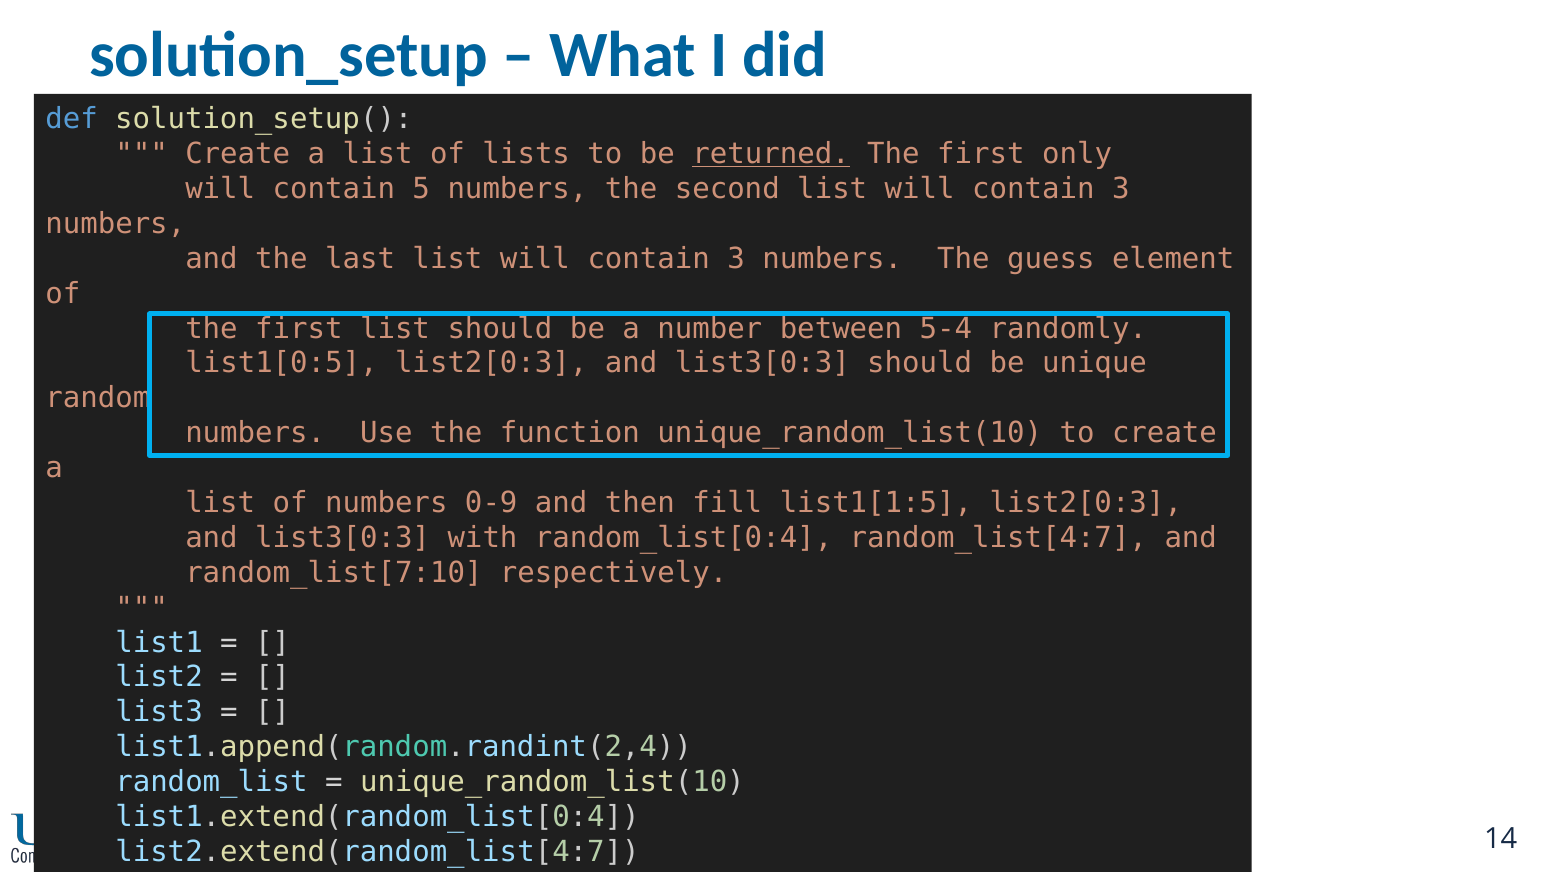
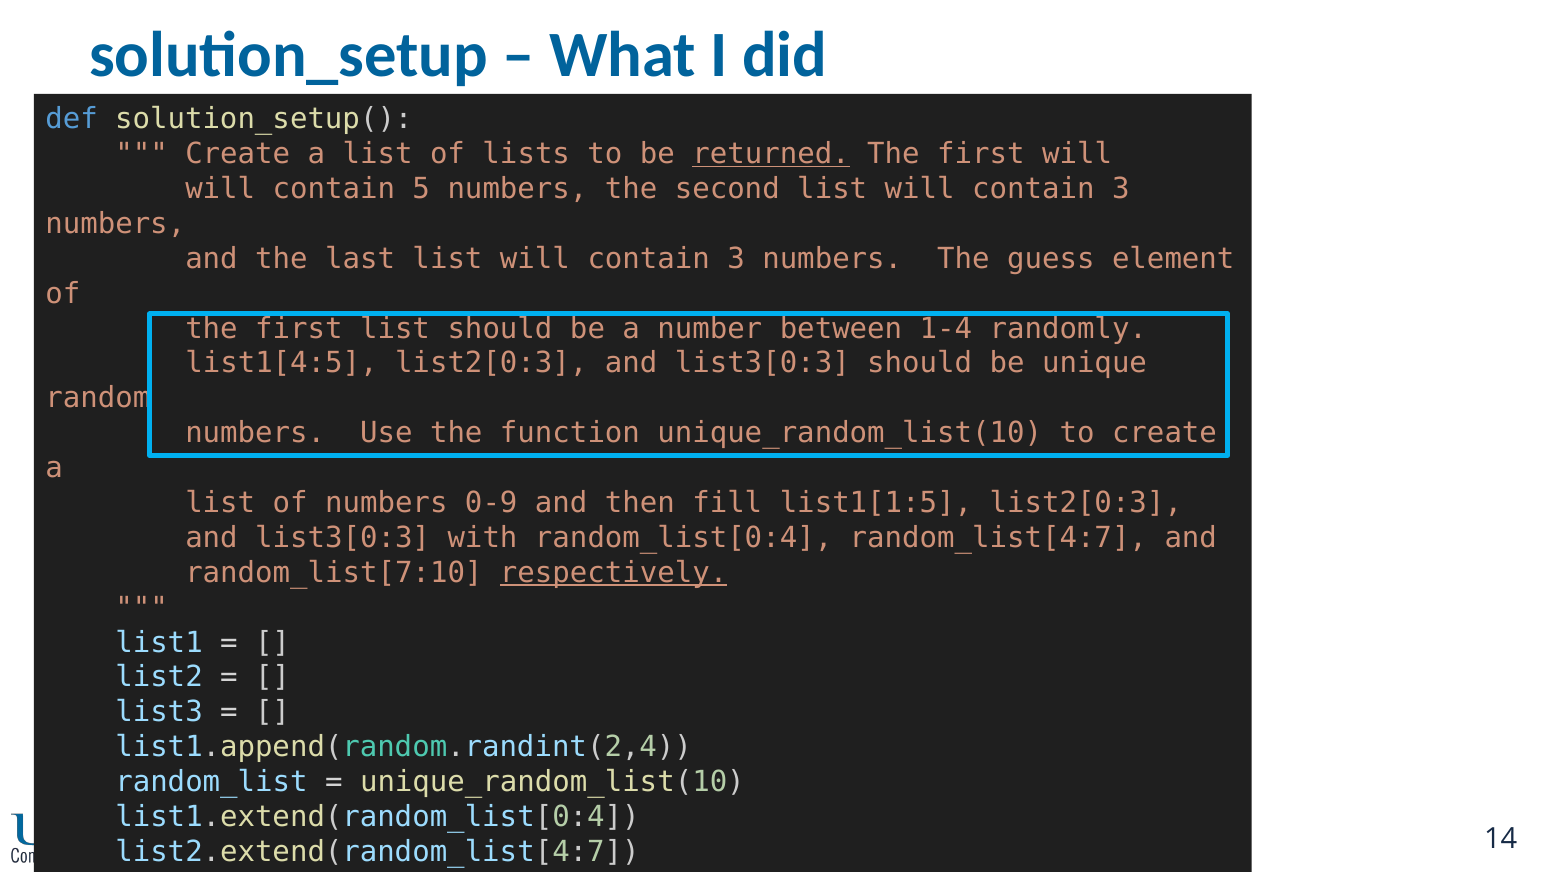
first only: only -> will
5-4: 5-4 -> 1-4
list1[0:5: list1[0:5 -> list1[4:5
respectively underline: none -> present
